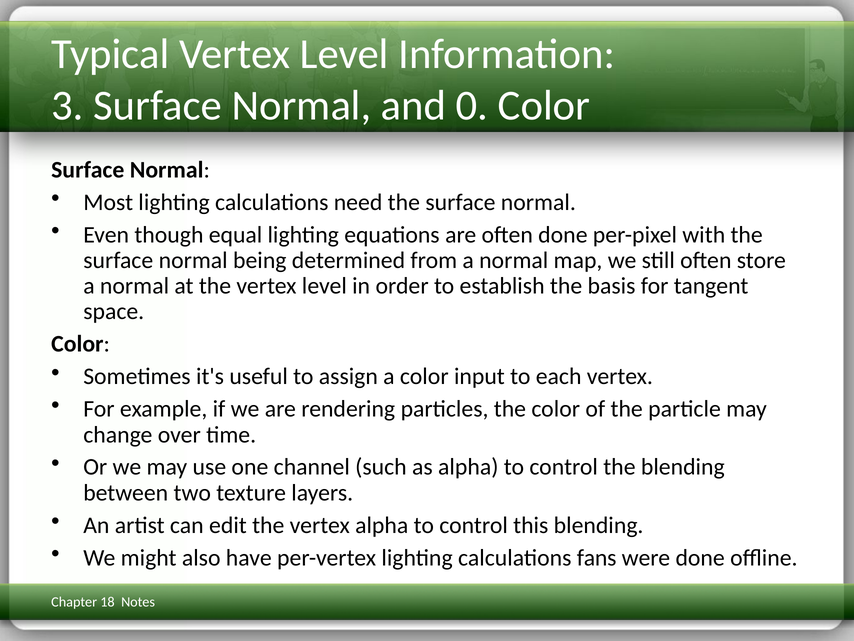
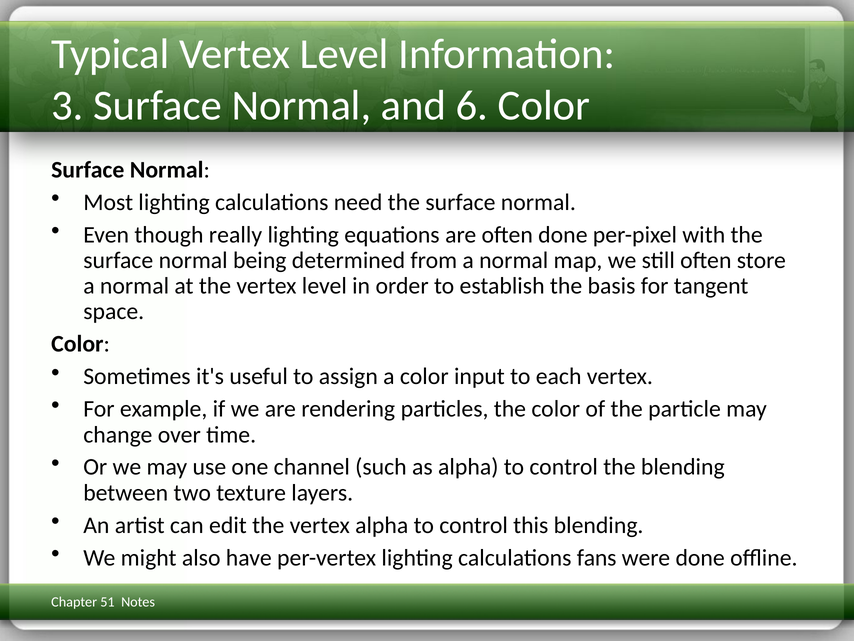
0: 0 -> 6
equal: equal -> really
18: 18 -> 51
